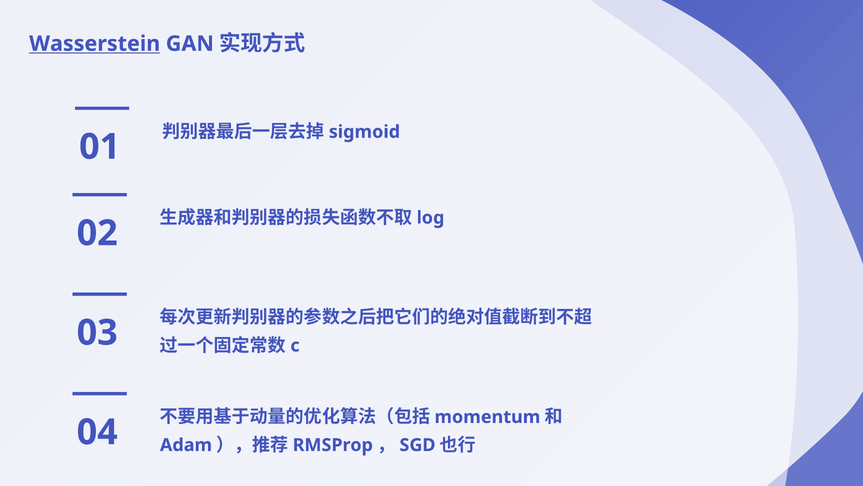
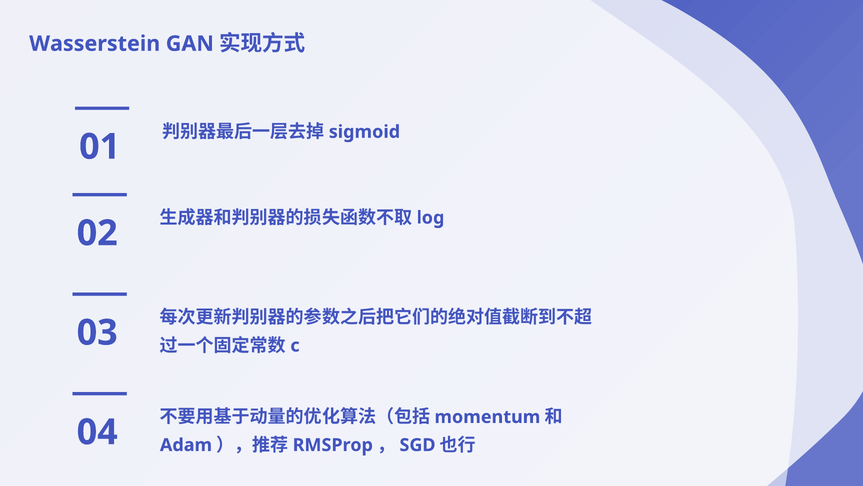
Wasserstein underline: present -> none
